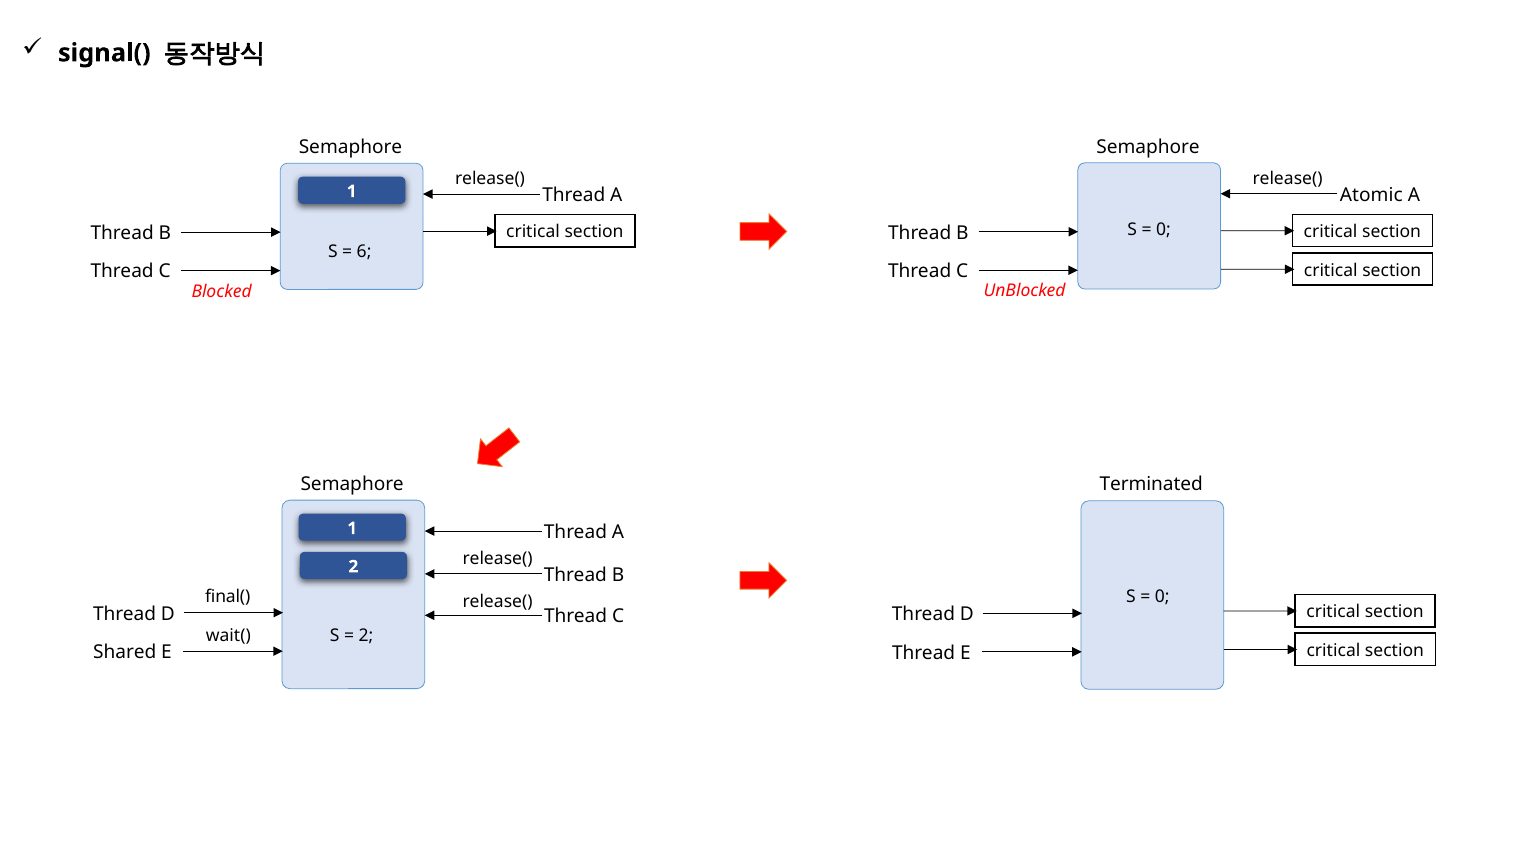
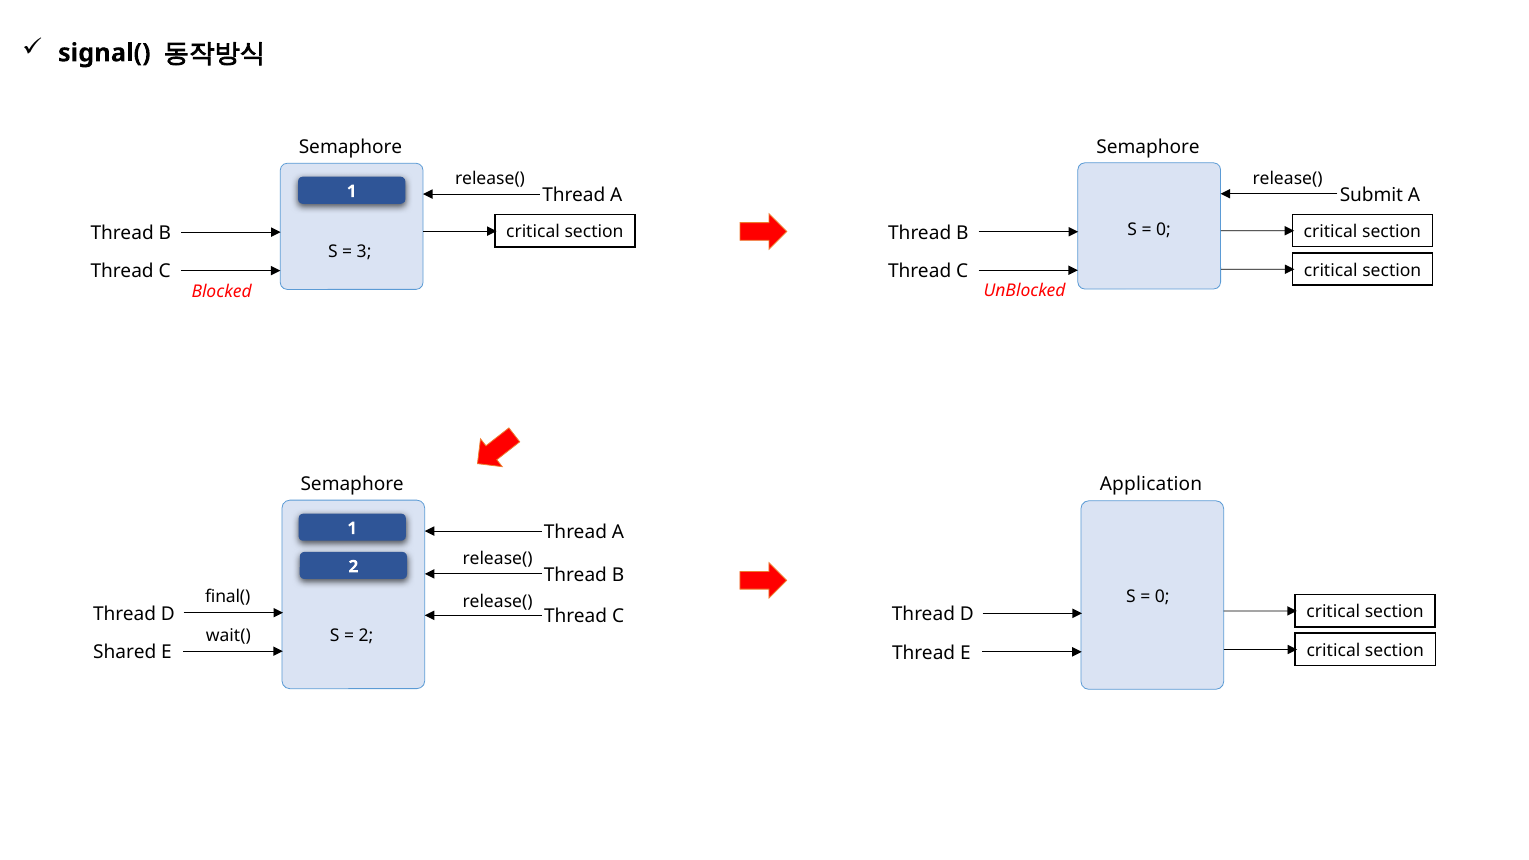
Atomic: Atomic -> Submit
6: 6 -> 3
Terminated: Terminated -> Application
